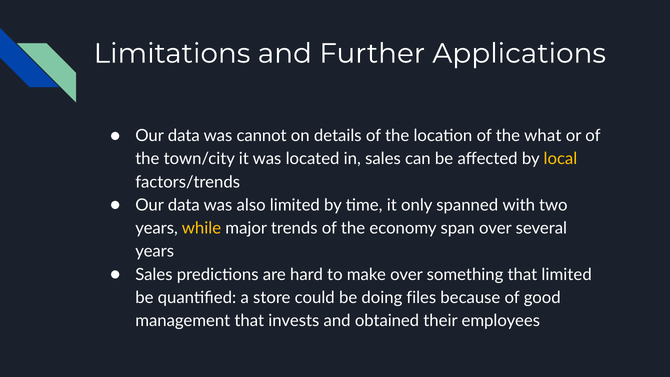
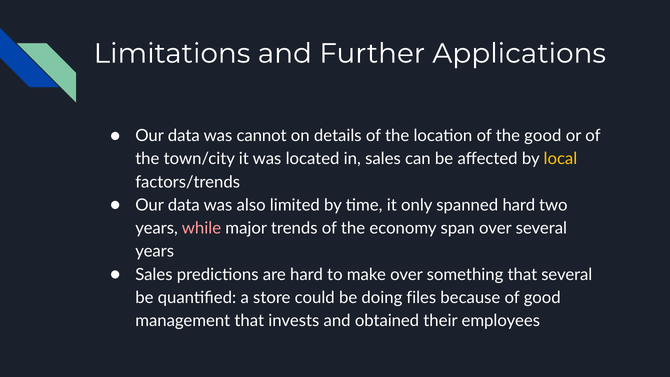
the what: what -> good
spanned with: with -> hard
while colour: yellow -> pink
that limited: limited -> several
